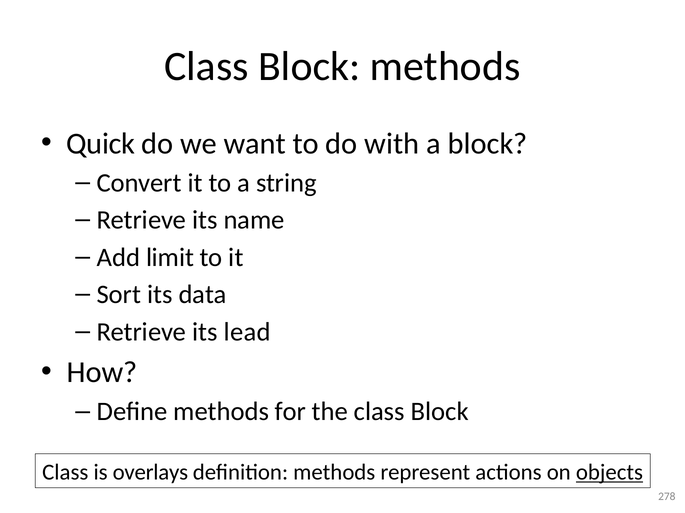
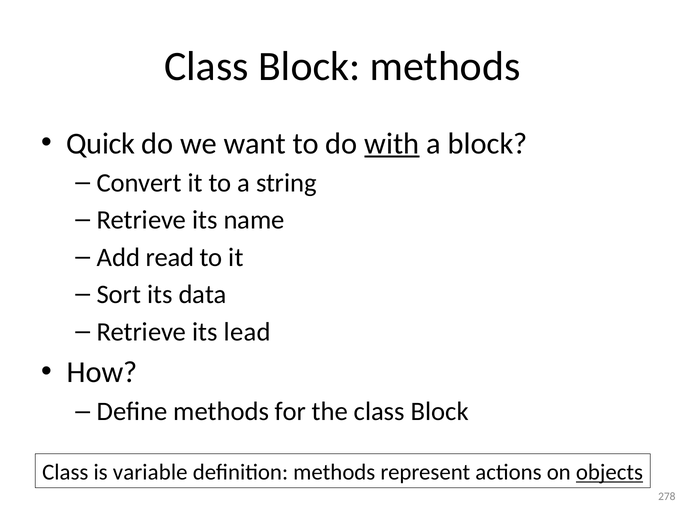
with underline: none -> present
limit: limit -> read
overlays: overlays -> variable
